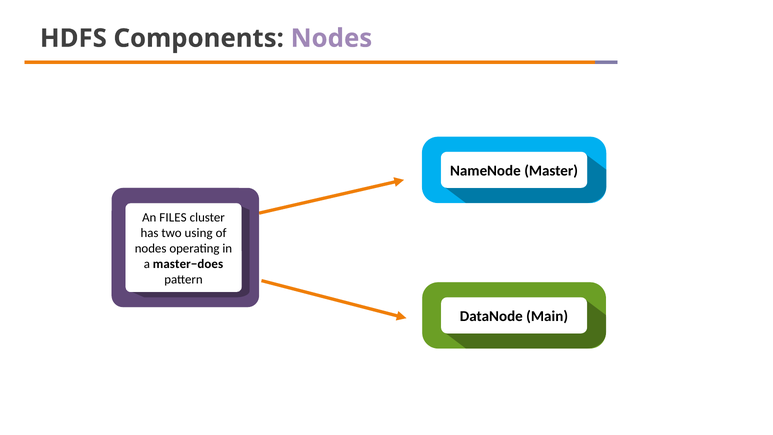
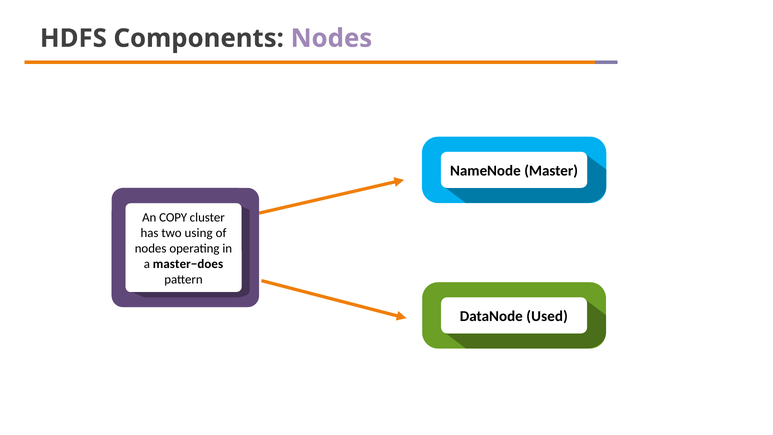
FILES: FILES -> COPY
Main: Main -> Used
